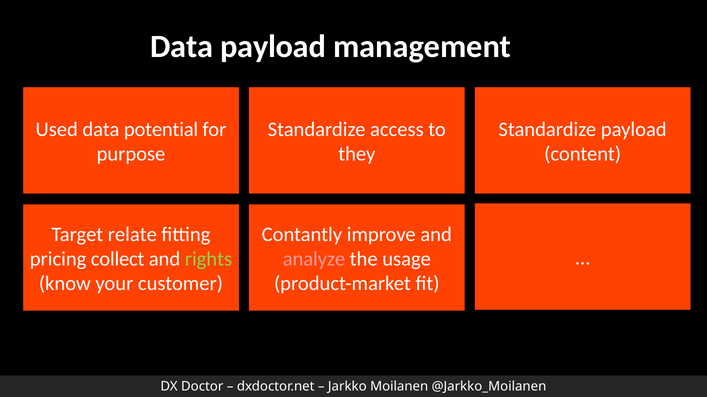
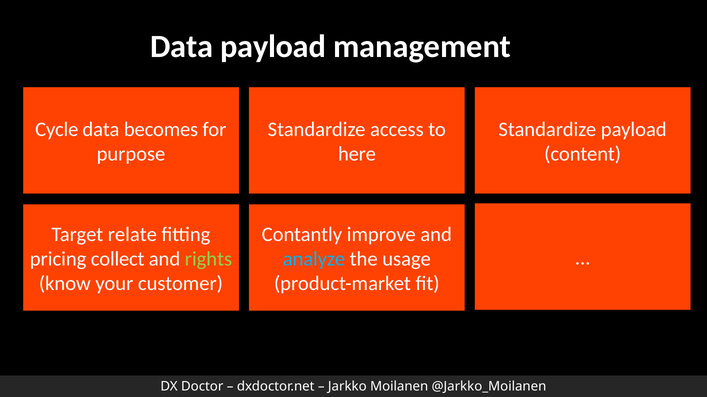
Used: Used -> Cycle
potential: potential -> becomes
they: they -> here
analyze colour: pink -> light blue
